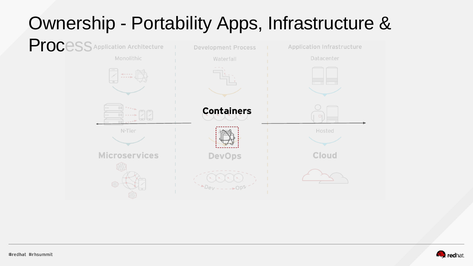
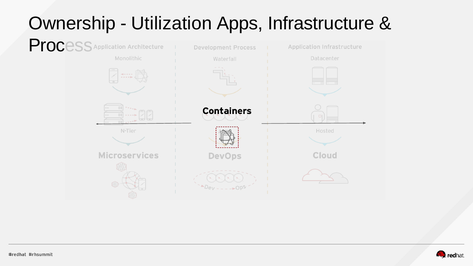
Portability: Portability -> Utilization
